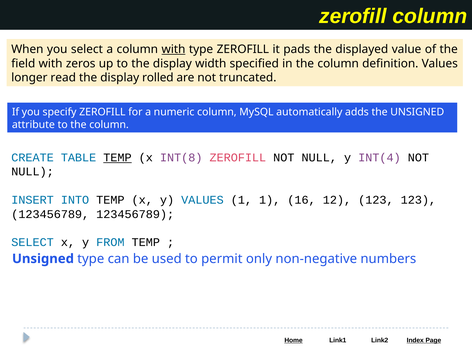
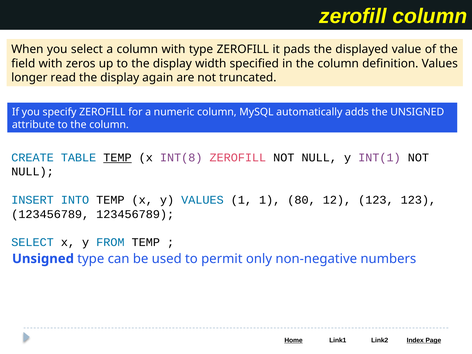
with at (173, 49) underline: present -> none
rolled: rolled -> again
INT(4: INT(4 -> INT(1
16: 16 -> 80
